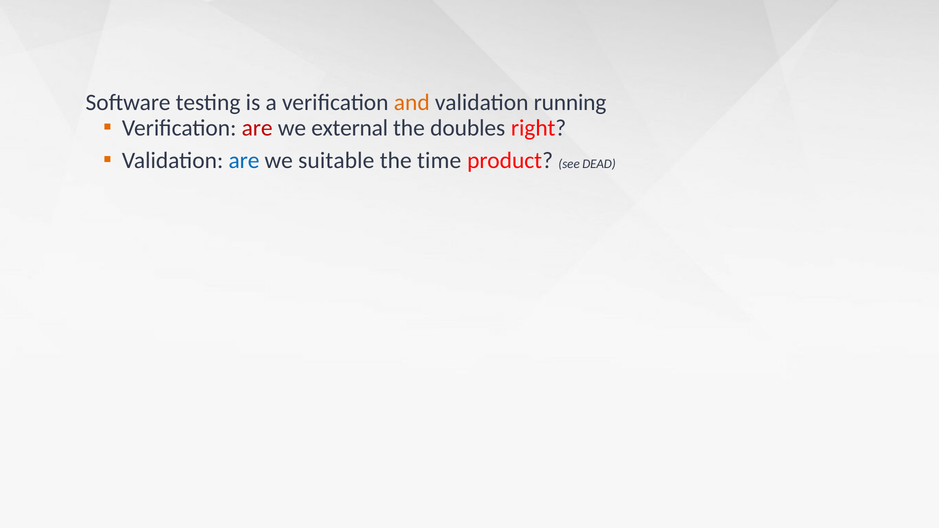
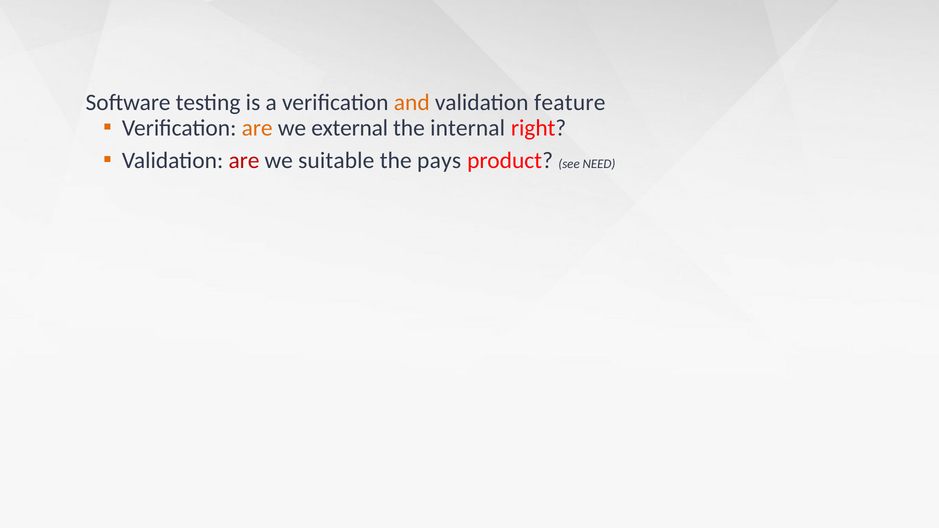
running: running -> feature
are at (257, 128) colour: red -> orange
doubles: doubles -> internal
are at (244, 160) colour: blue -> red
time: time -> pays
DEAD: DEAD -> NEED
